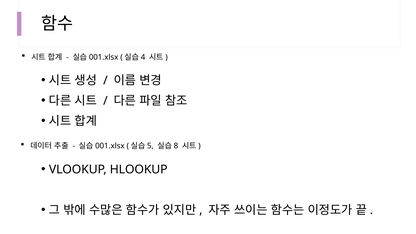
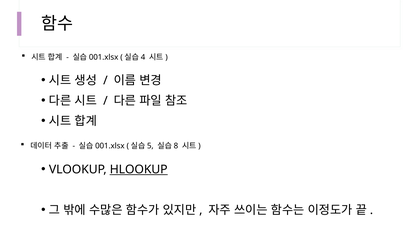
HLOOKUP underline: none -> present
